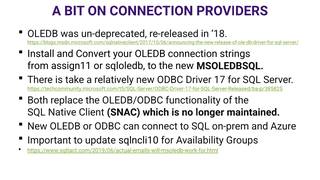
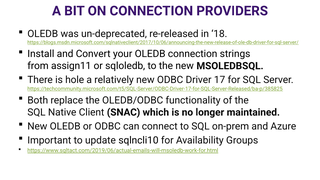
take: take -> hole
